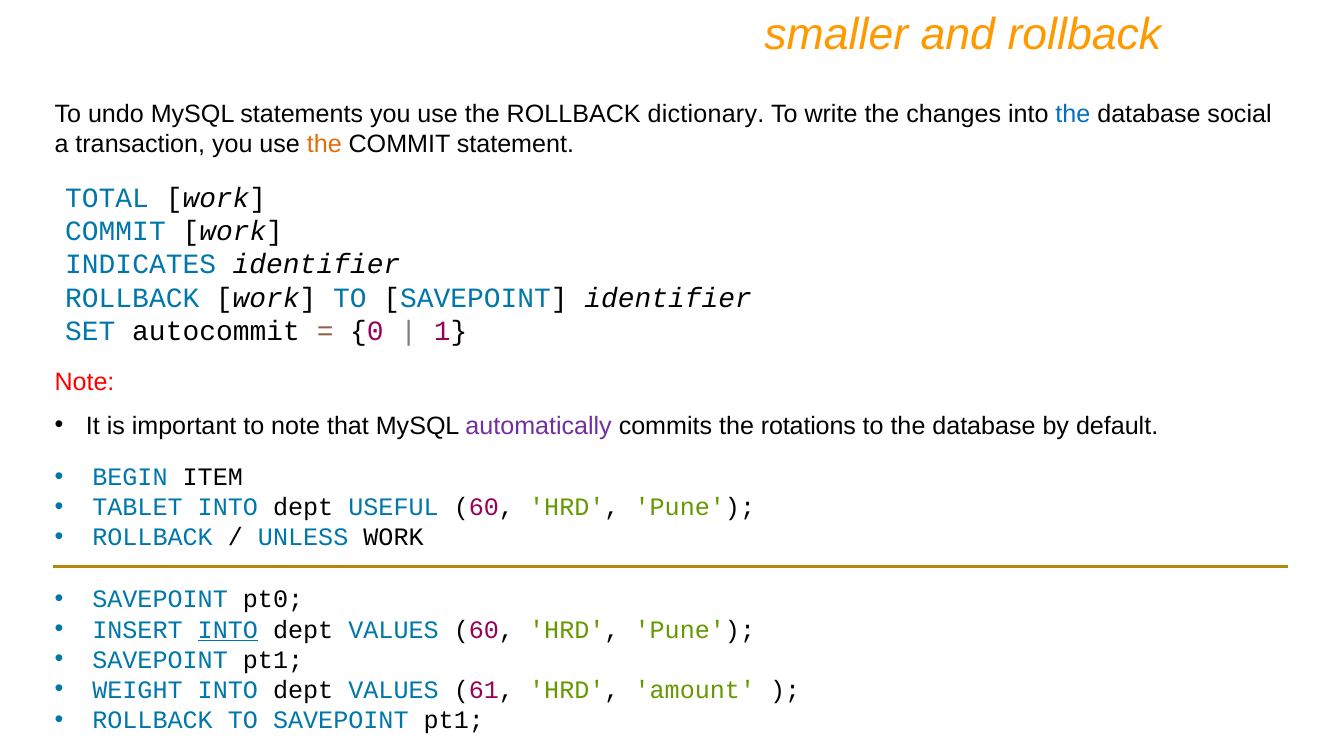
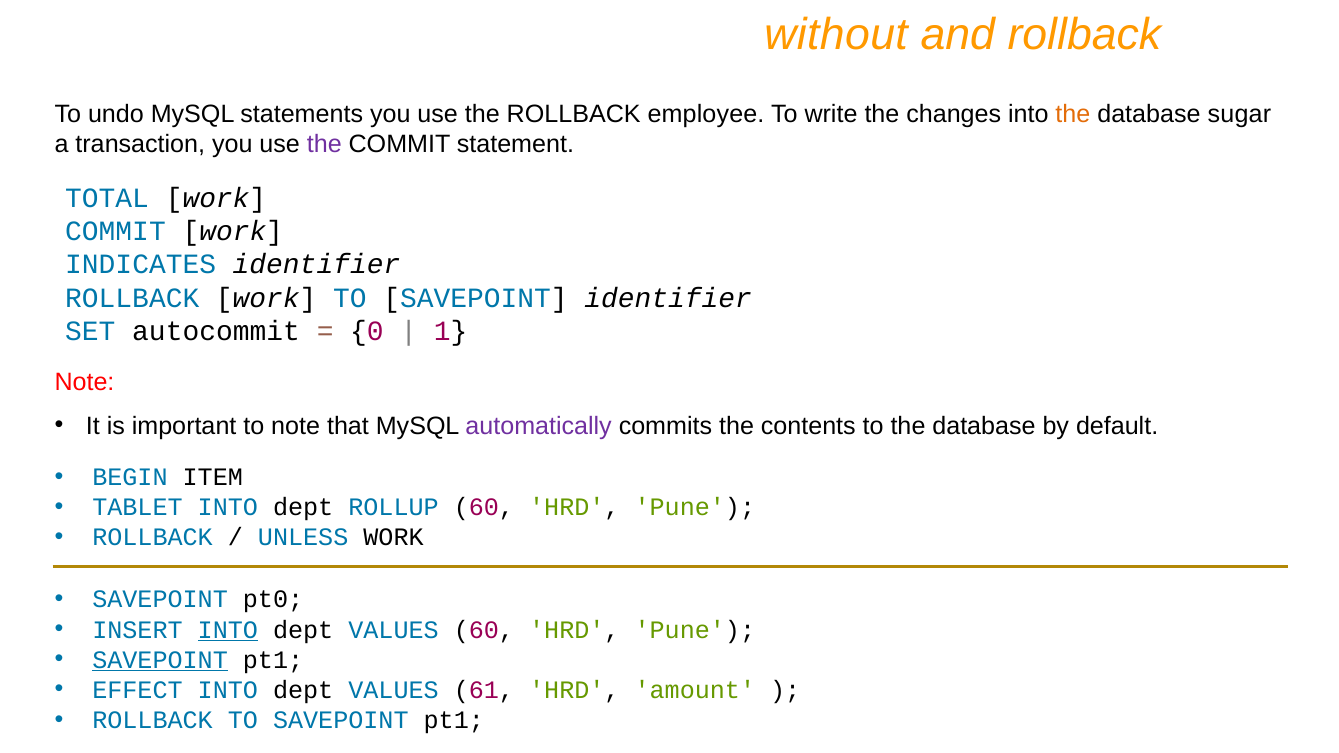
smaller: smaller -> without
dictionary: dictionary -> employee
the at (1073, 114) colour: blue -> orange
social: social -> sugar
the at (324, 144) colour: orange -> purple
rotations: rotations -> contents
USEFUL: USEFUL -> ROLLUP
SAVEPOINT at (160, 660) underline: none -> present
WEIGHT: WEIGHT -> EFFECT
